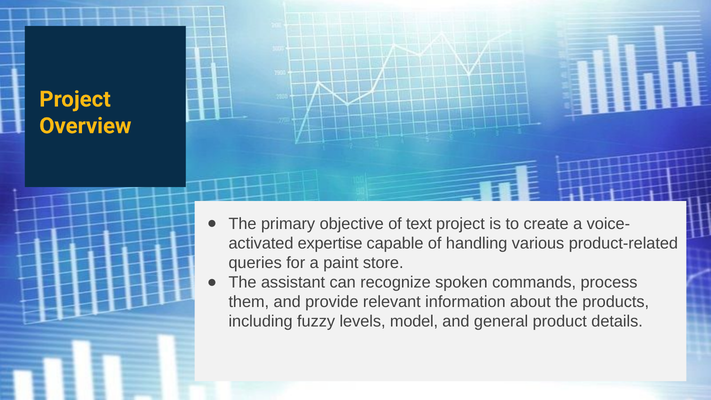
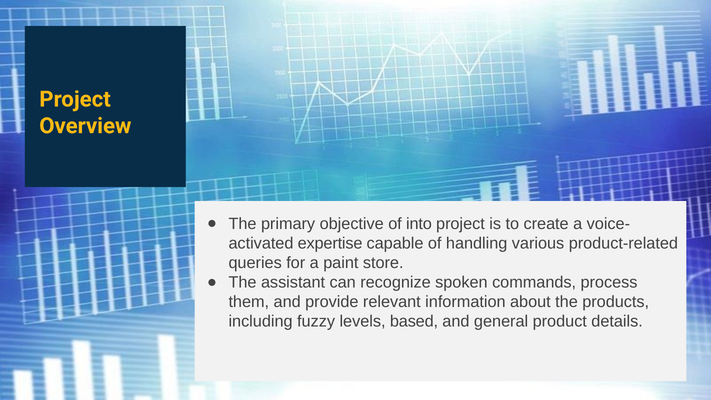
text: text -> into
model: model -> based
